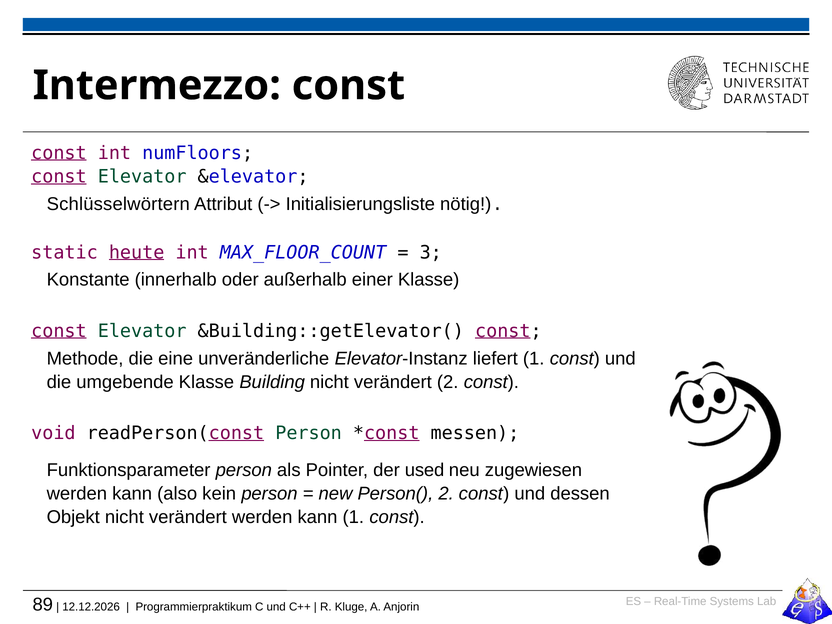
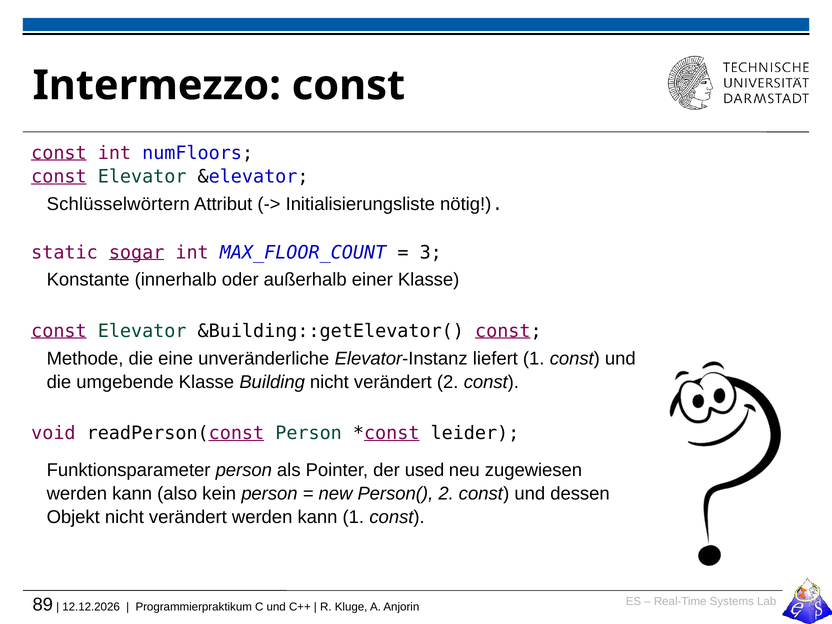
heute: heute -> sogar
messen: messen -> leider
